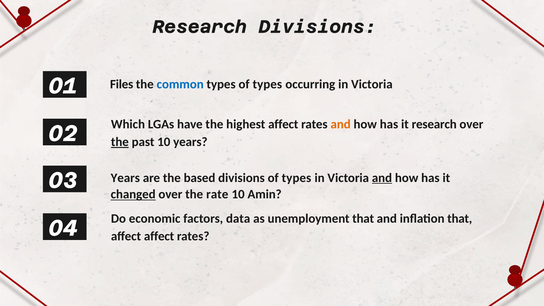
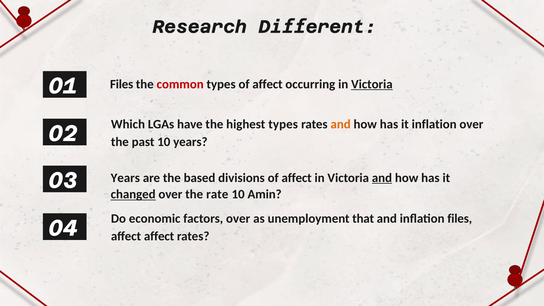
Research Divisions: Divisions -> Different
common colour: blue -> red
types of types: types -> affect
Victoria at (372, 84) underline: none -> present
highest affect: affect -> types
it research: research -> inflation
the at (120, 142) underline: present -> none
divisions of types: types -> affect
factors data: data -> over
inflation that: that -> files
